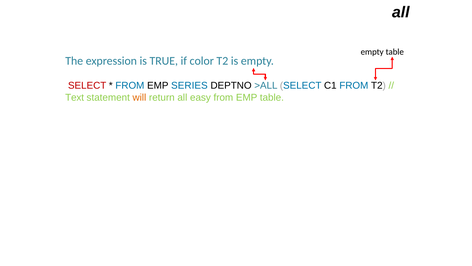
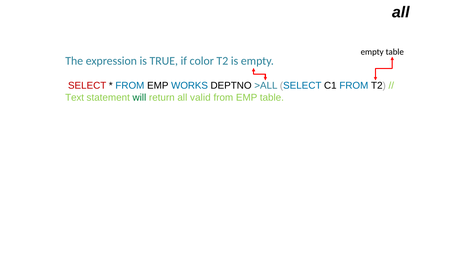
SERIES: SERIES -> WORKS
will colour: orange -> green
easy: easy -> valid
